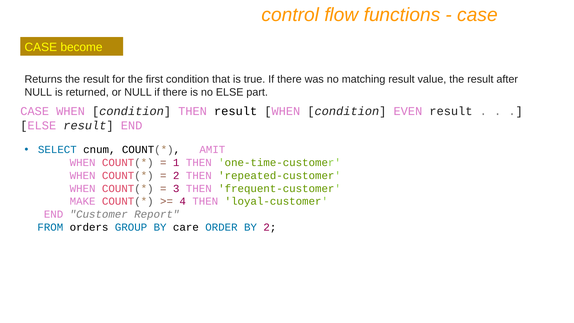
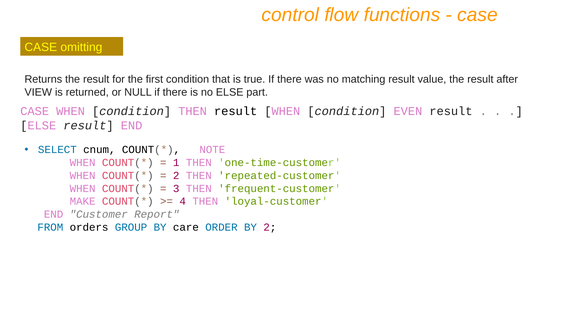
become: become -> omitting
NULL at (38, 92): NULL -> VIEW
AMIT: AMIT -> NOTE
